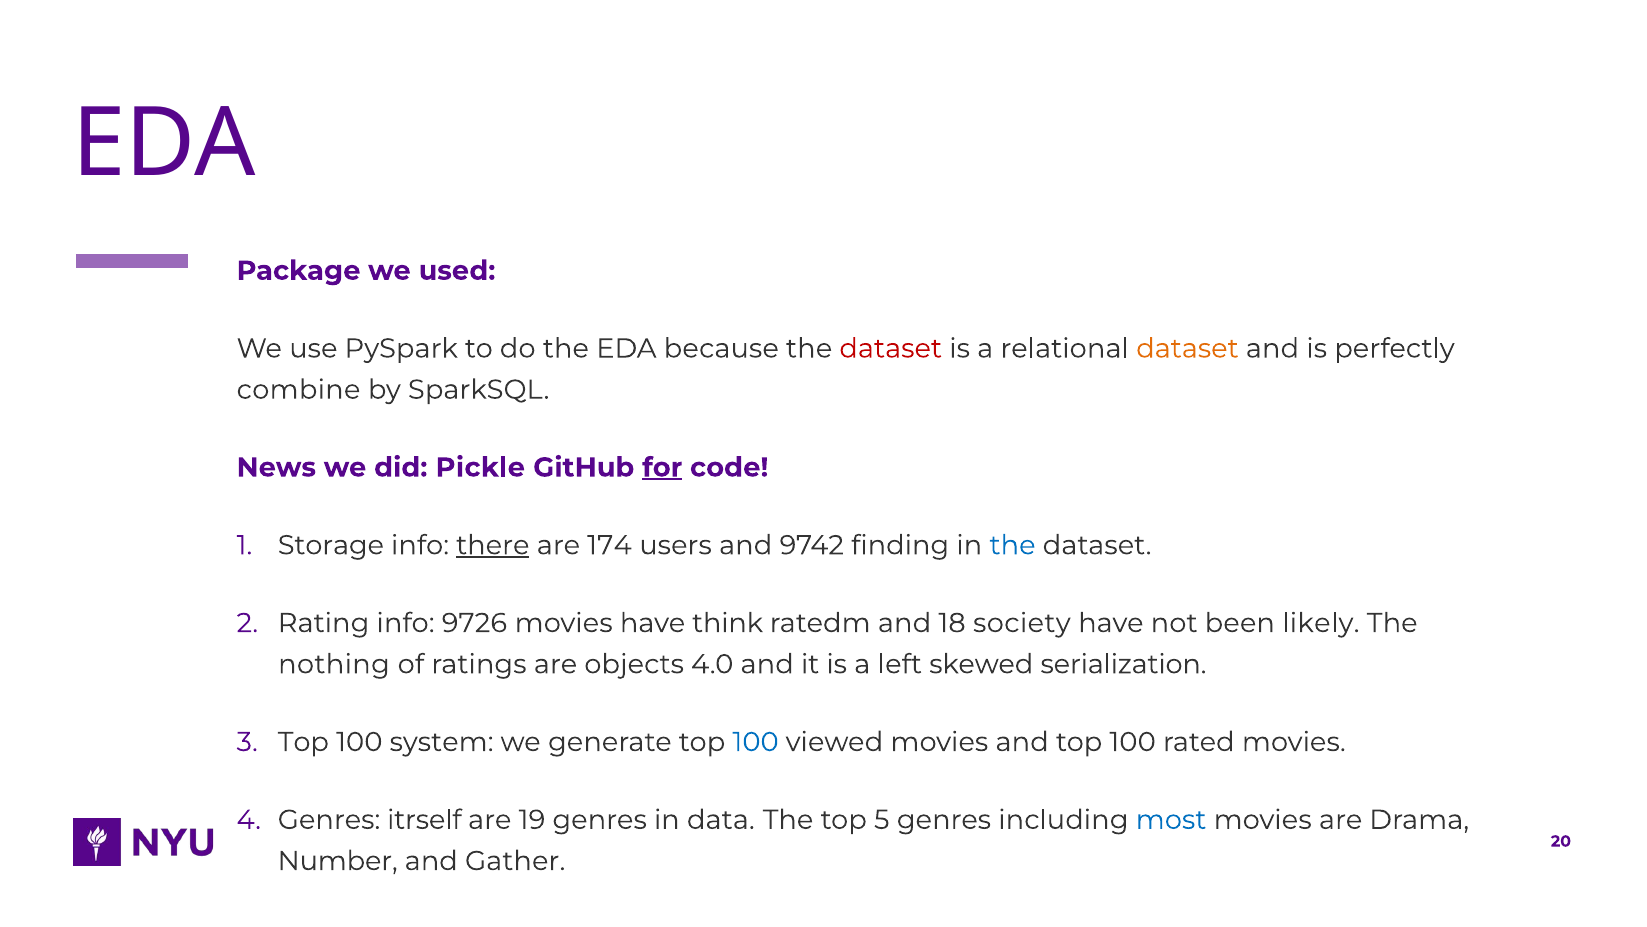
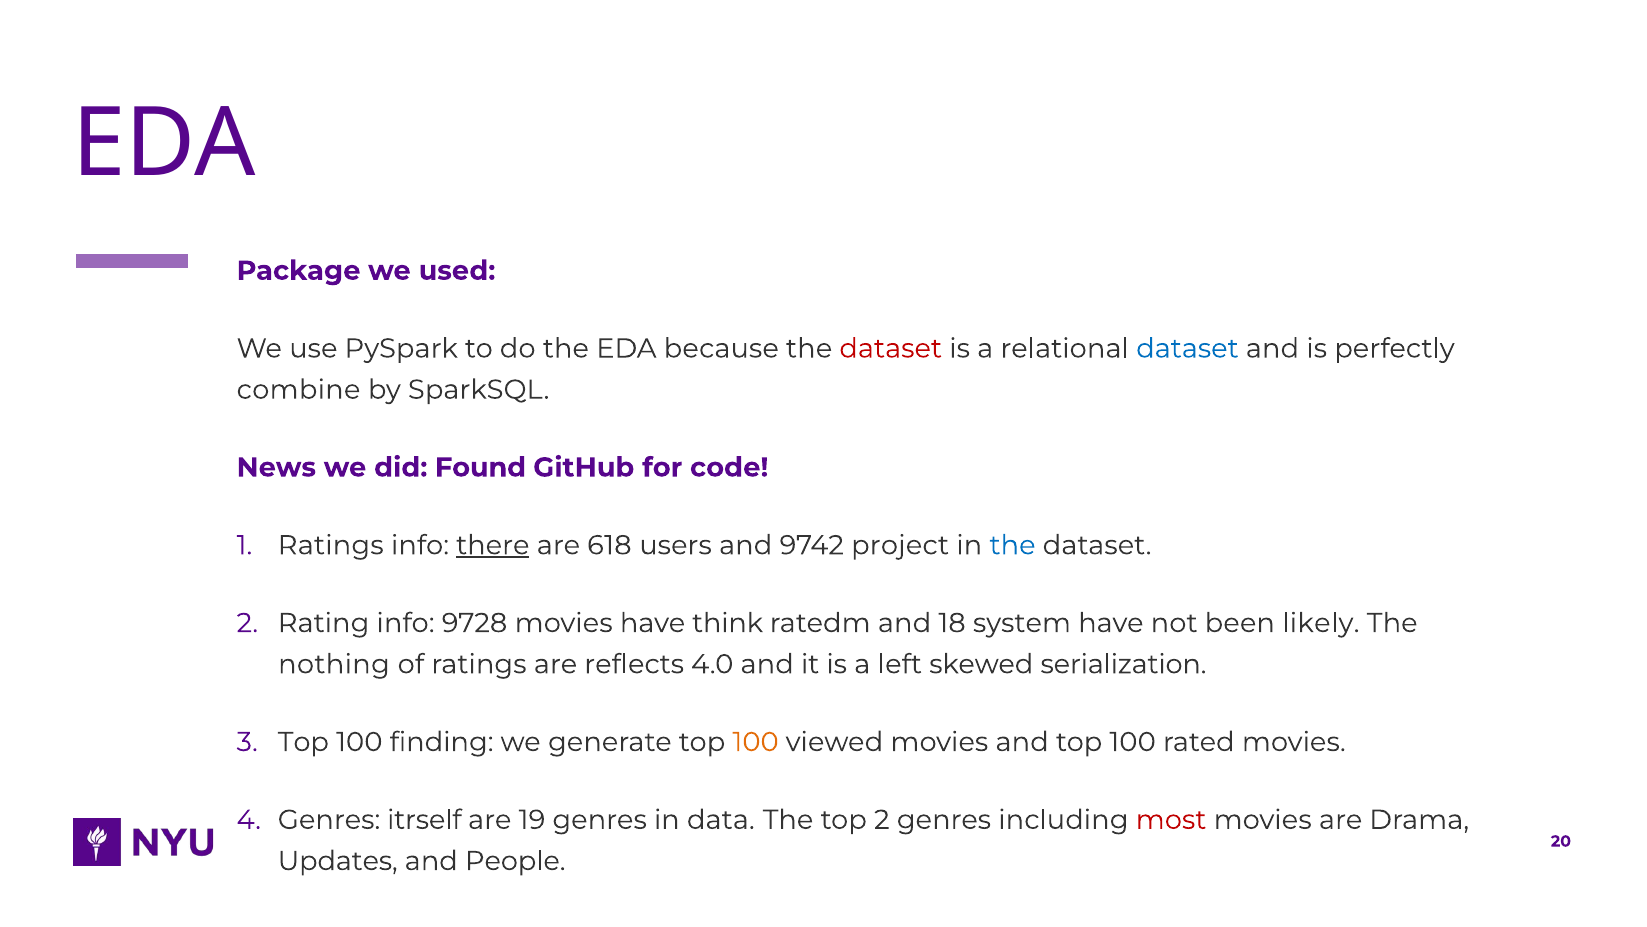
dataset at (1187, 348) colour: orange -> blue
Pickle: Pickle -> Found
for underline: present -> none
Storage at (331, 545): Storage -> Ratings
174: 174 -> 618
finding: finding -> project
9726: 9726 -> 9728
society: society -> system
objects: objects -> reflects
system: system -> finding
100 at (756, 742) colour: blue -> orange
top 5: 5 -> 2
most colour: blue -> red
Number: Number -> Updates
Gather: Gather -> People
